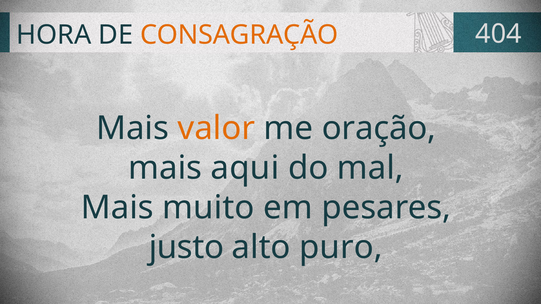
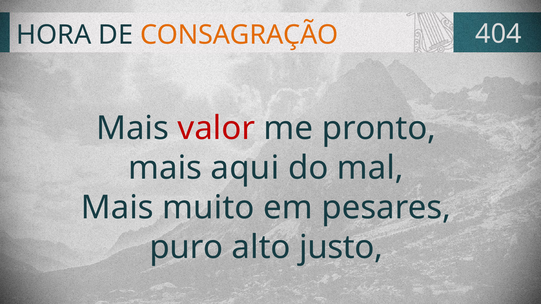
valor colour: orange -> red
oração: oração -> pronto
justo: justo -> puro
puro: puro -> justo
